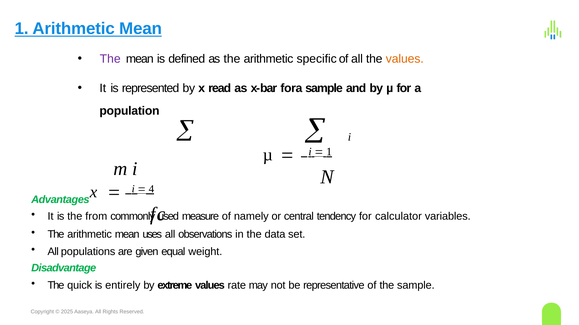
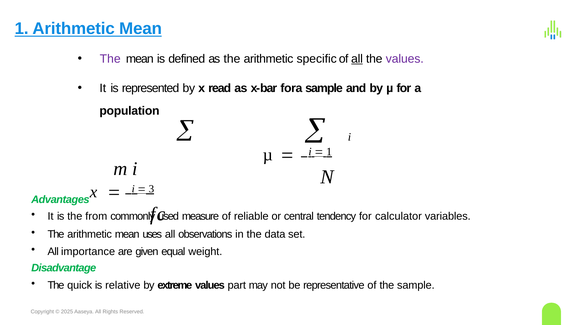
all at (357, 59) underline: none -> present
values at (405, 59) colour: orange -> purple
4: 4 -> 3
namely: namely -> reliable
populations: populations -> importance
entirely: entirely -> relative
rate: rate -> part
